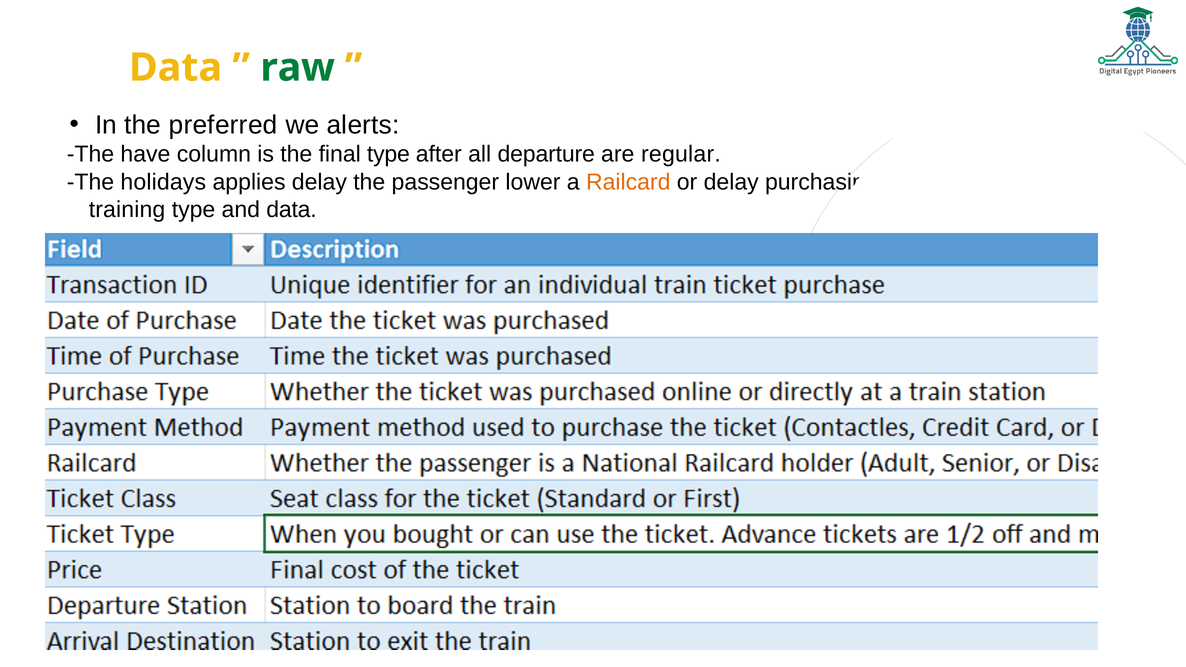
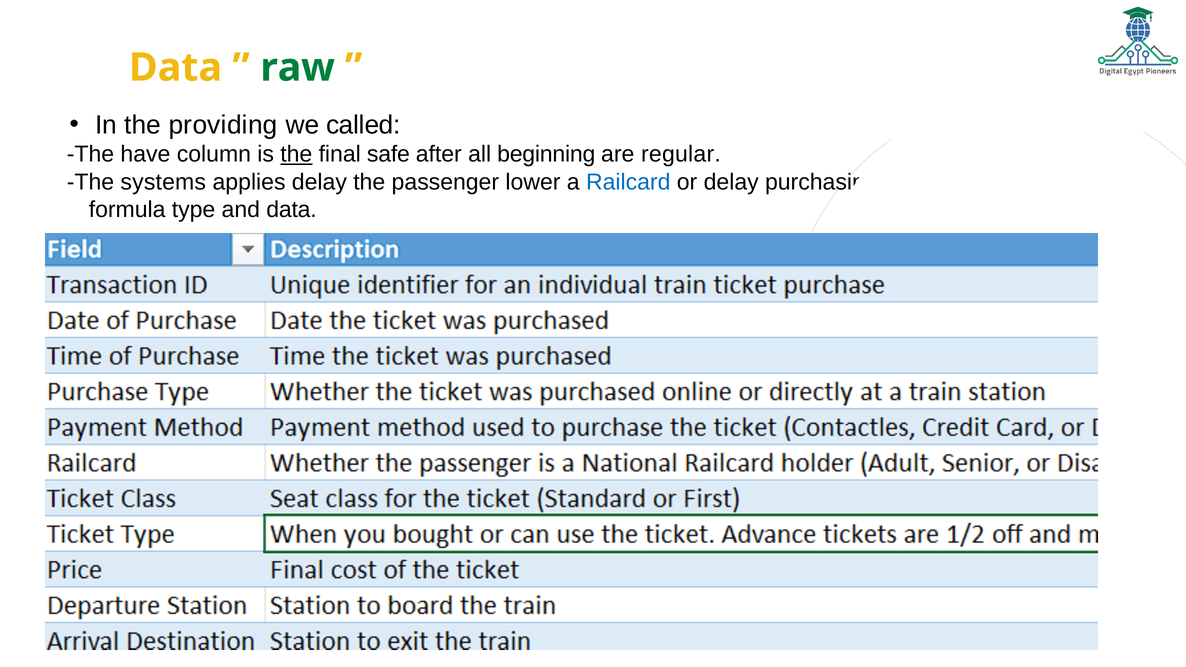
preferred: preferred -> providing
alerts: alerts -> called
the at (296, 154) underline: none -> present
final type: type -> safe
departure: departure -> beginning
holidays: holidays -> systems
Railcard colour: orange -> blue
training: training -> formula
